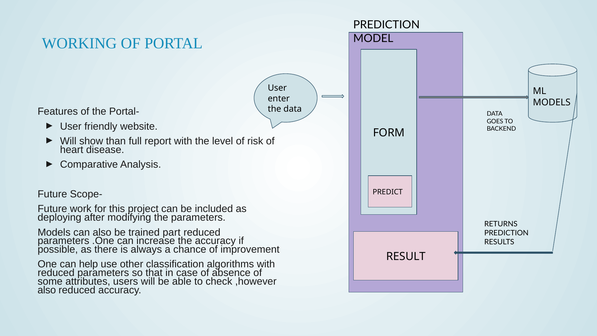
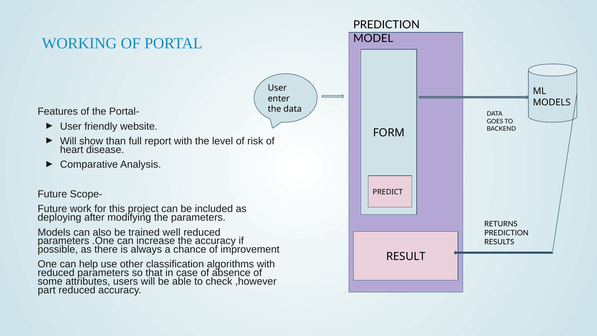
part: part -> well
also at (47, 290): also -> part
